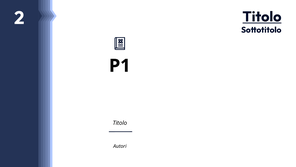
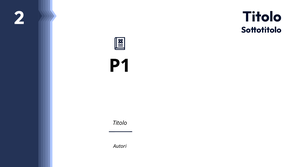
Titolo at (262, 17) underline: present -> none
